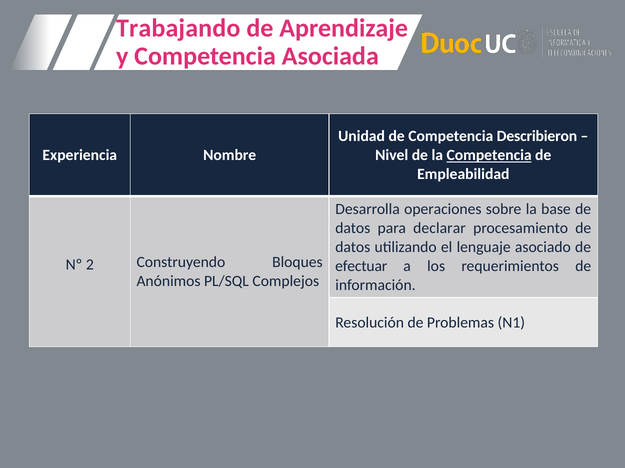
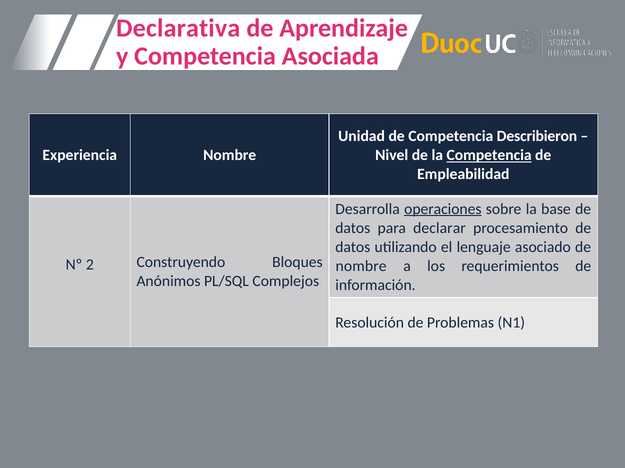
Trabajando: Trabajando -> Declarativa
operaciones underline: none -> present
efectuar at (361, 266): efectuar -> nombre
